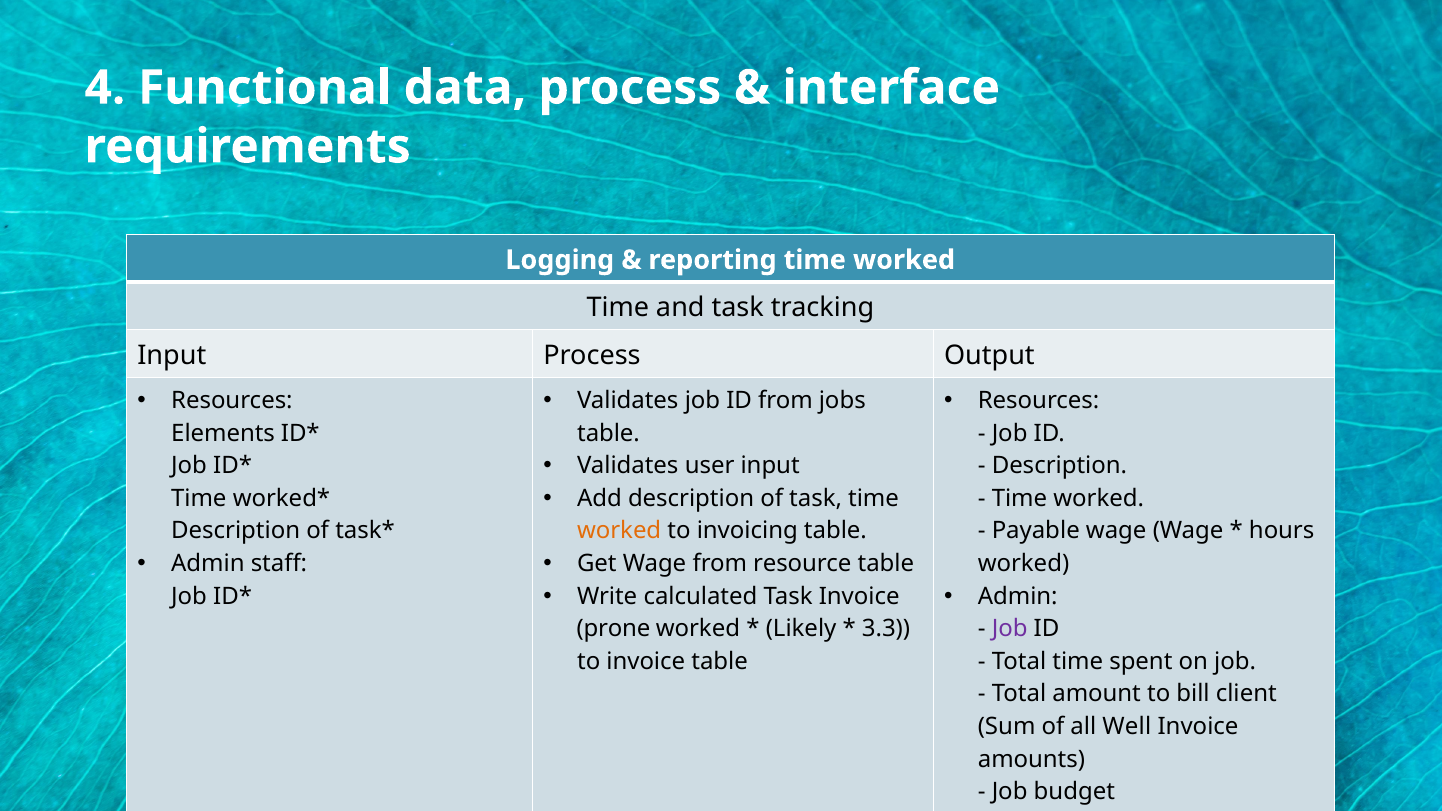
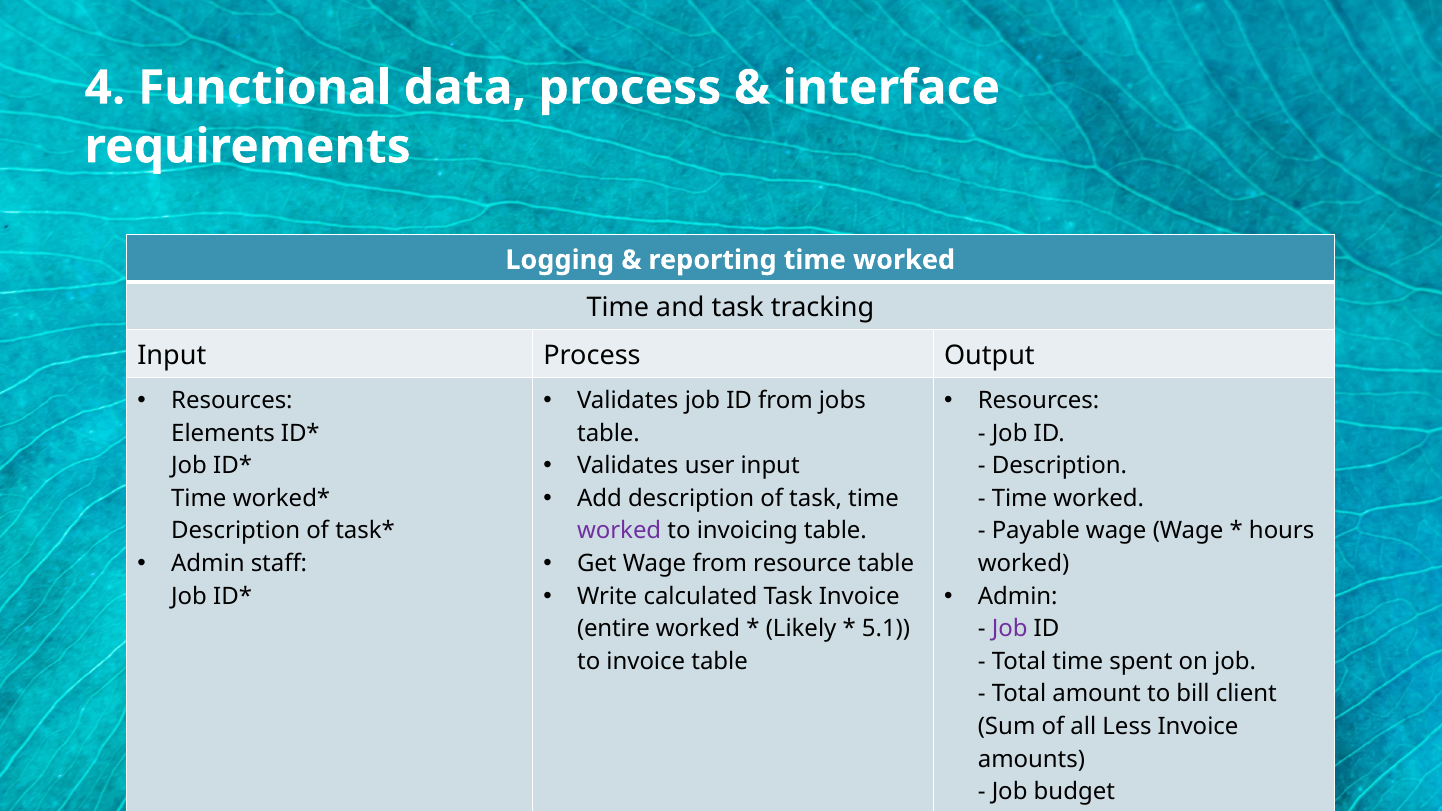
worked at (619, 531) colour: orange -> purple
prone: prone -> entire
3.3: 3.3 -> 5.1
Well: Well -> Less
